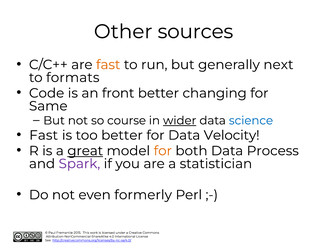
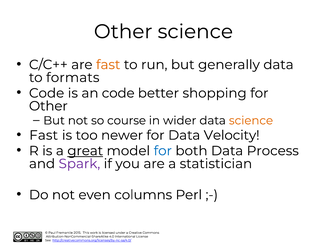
Other sources: sources -> science
generally next: next -> data
an front: front -> code
changing: changing -> shopping
Same at (48, 106): Same -> Other
wider underline: present -> none
science at (251, 121) colour: blue -> orange
too better: better -> newer
for at (163, 151) colour: orange -> blue
formerly: formerly -> columns
